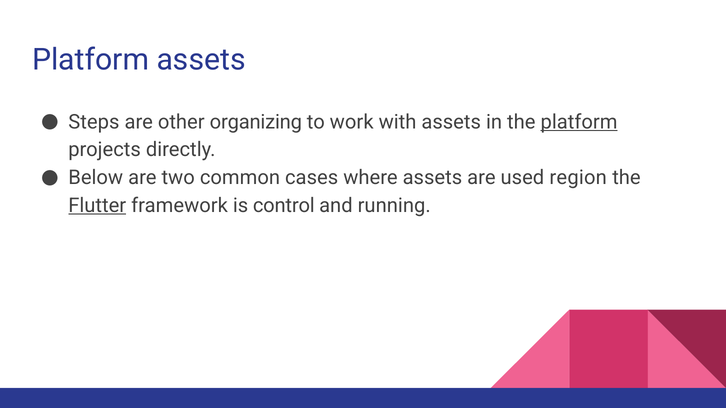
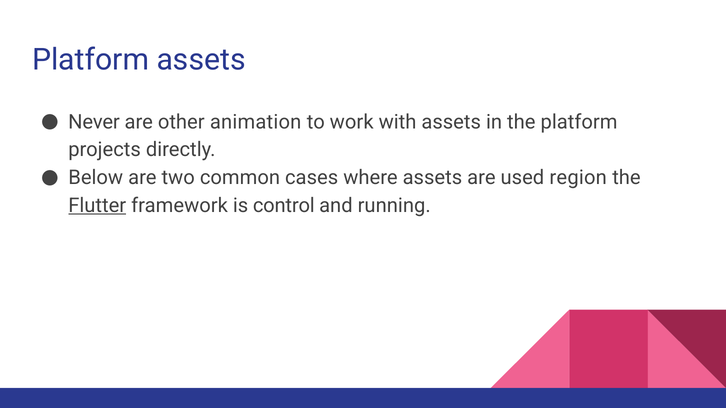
Steps: Steps -> Never
organizing: organizing -> animation
platform at (579, 122) underline: present -> none
